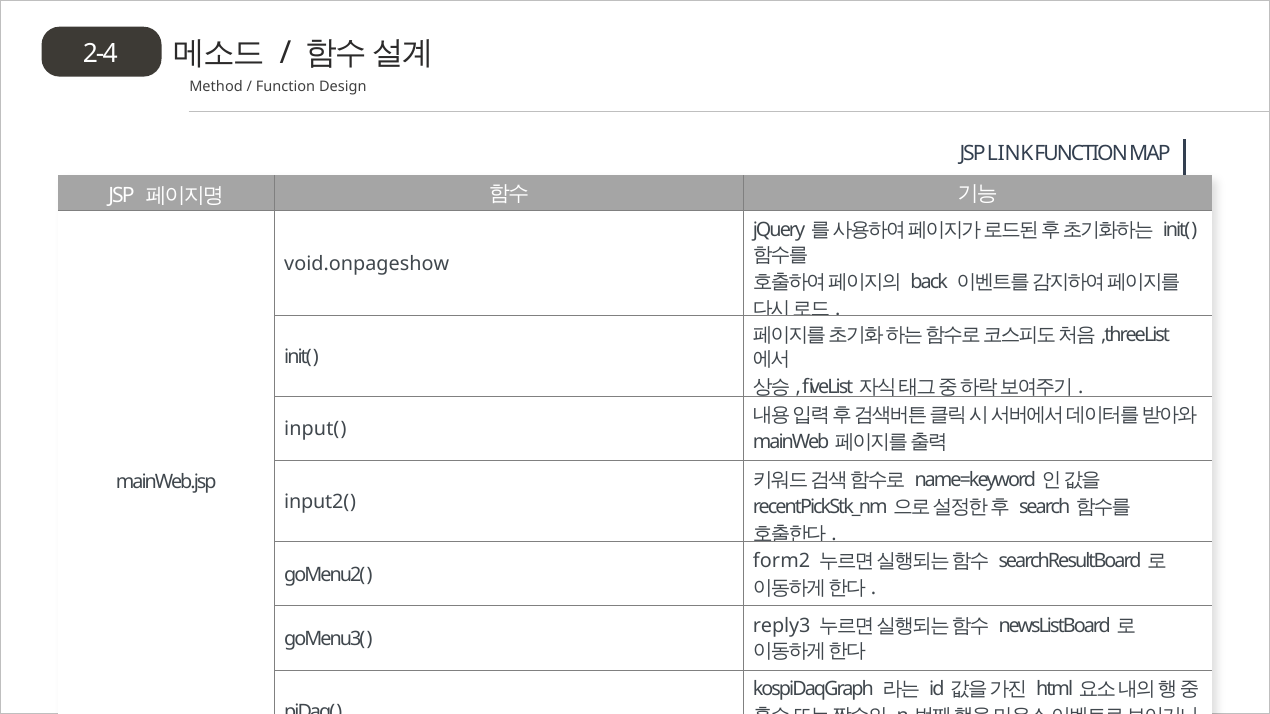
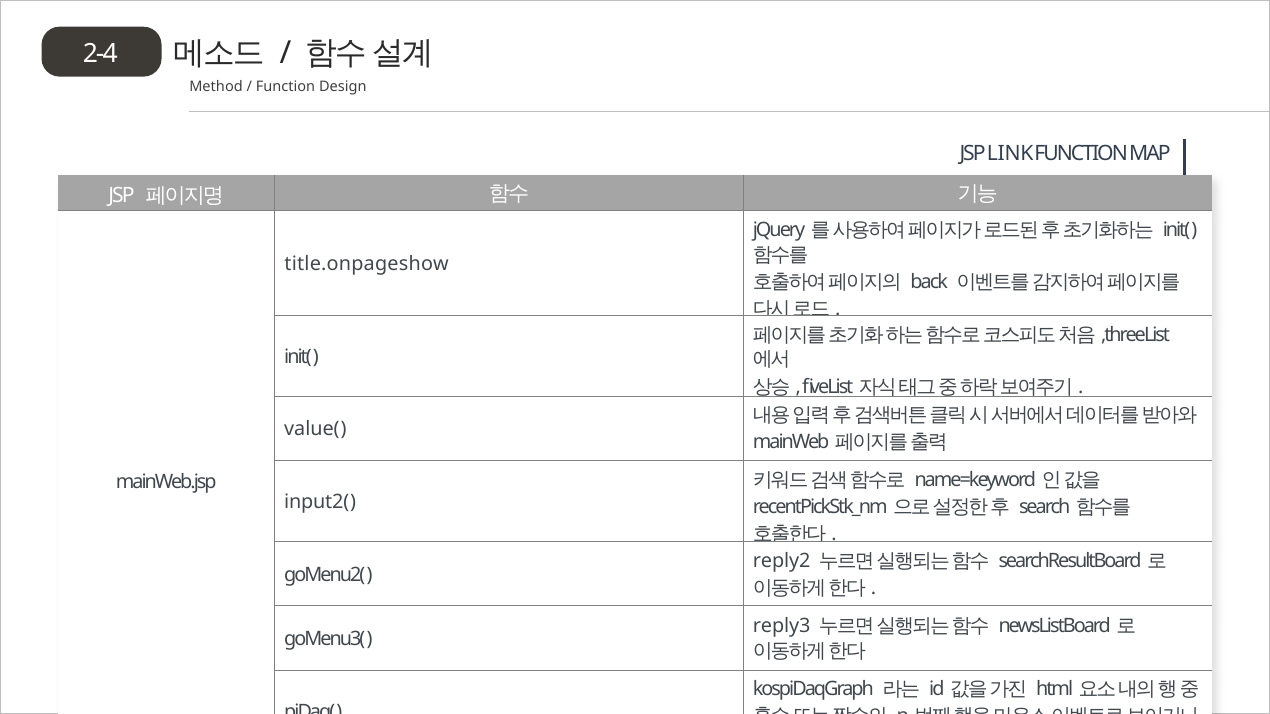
void.onpageshow: void.onpageshow -> title.onpageshow
input(: input( -> value(
form2: form2 -> reply2
